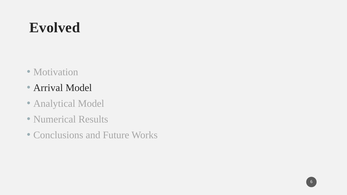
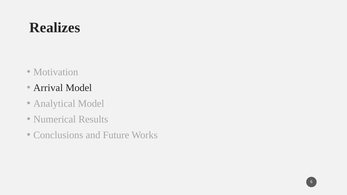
Evolved: Evolved -> Realizes
